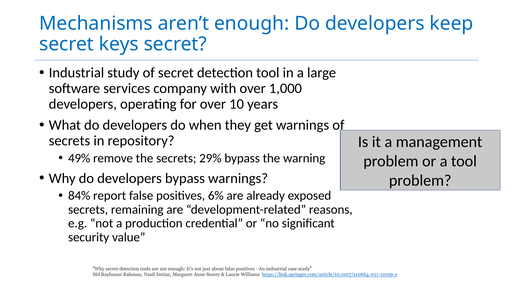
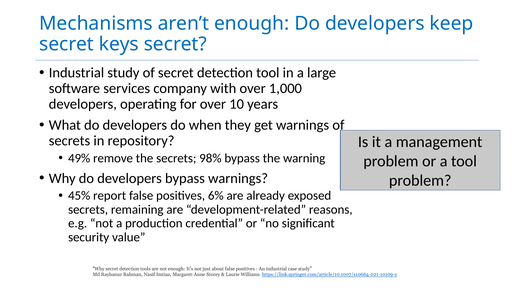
29%: 29% -> 98%
84%: 84% -> 45%
